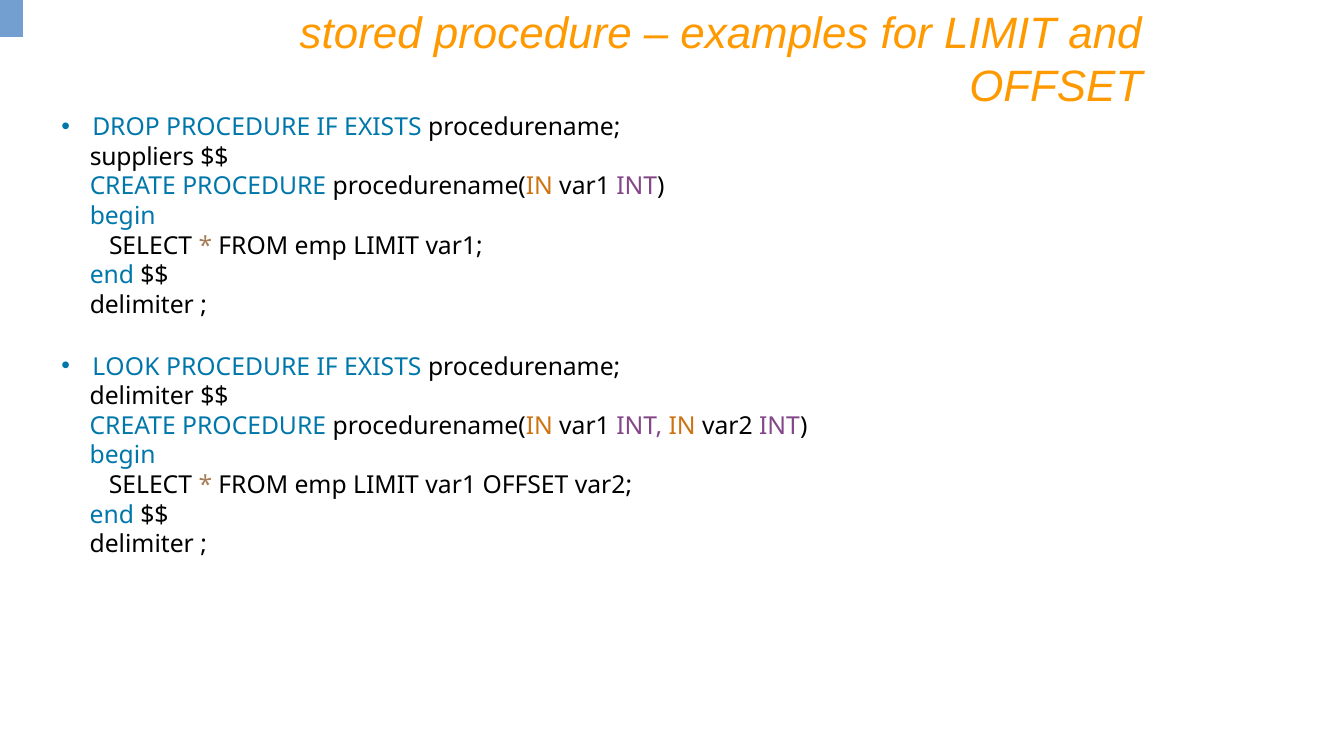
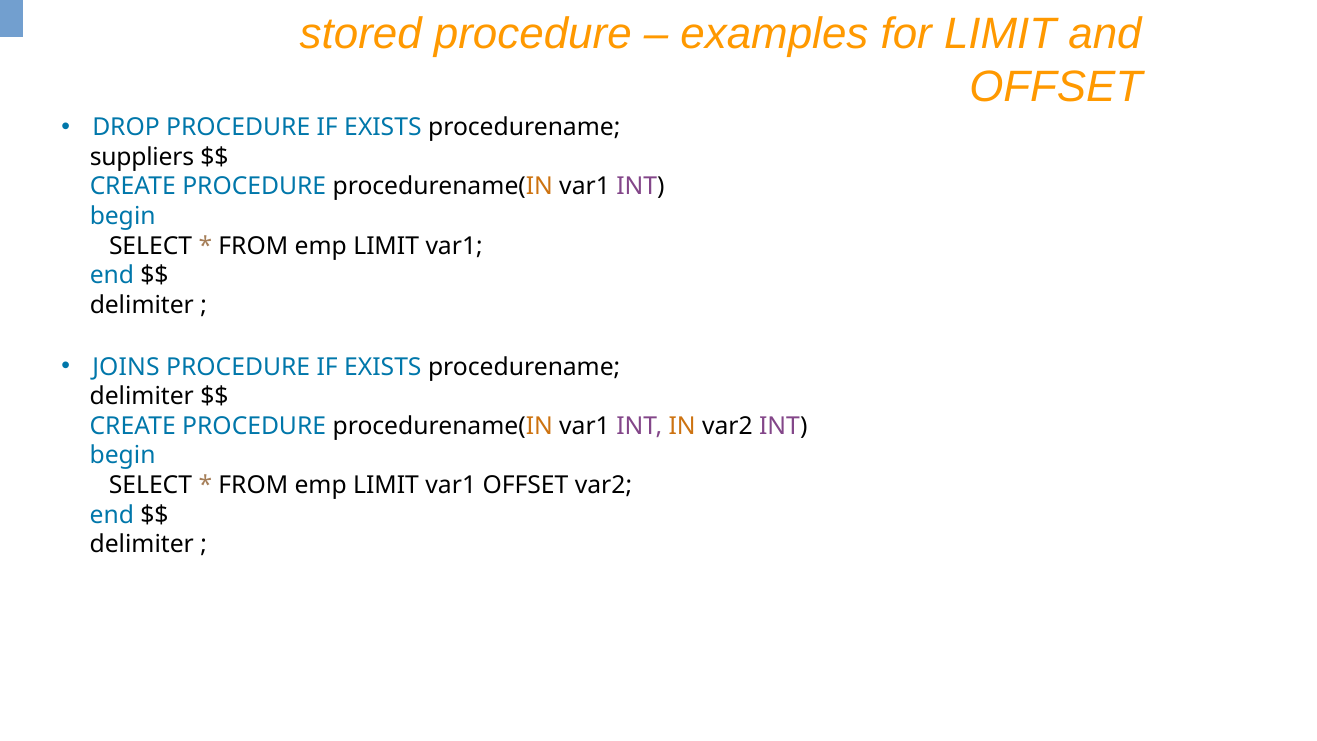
LOOK: LOOK -> JOINS
